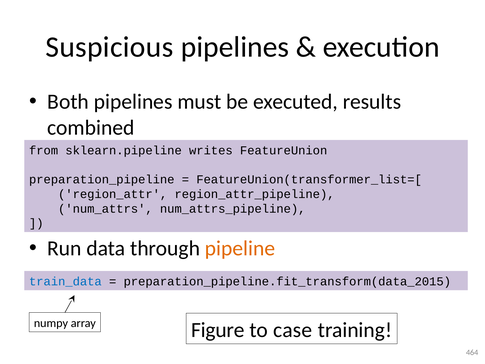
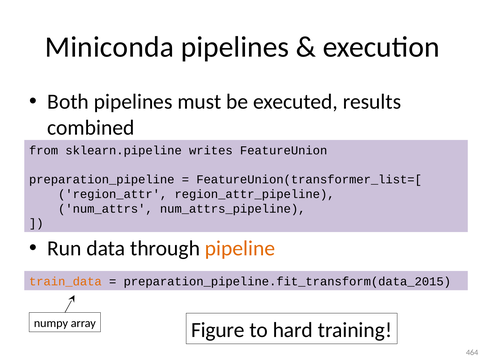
Suspicious: Suspicious -> Miniconda
train_data colour: blue -> orange
case: case -> hard
